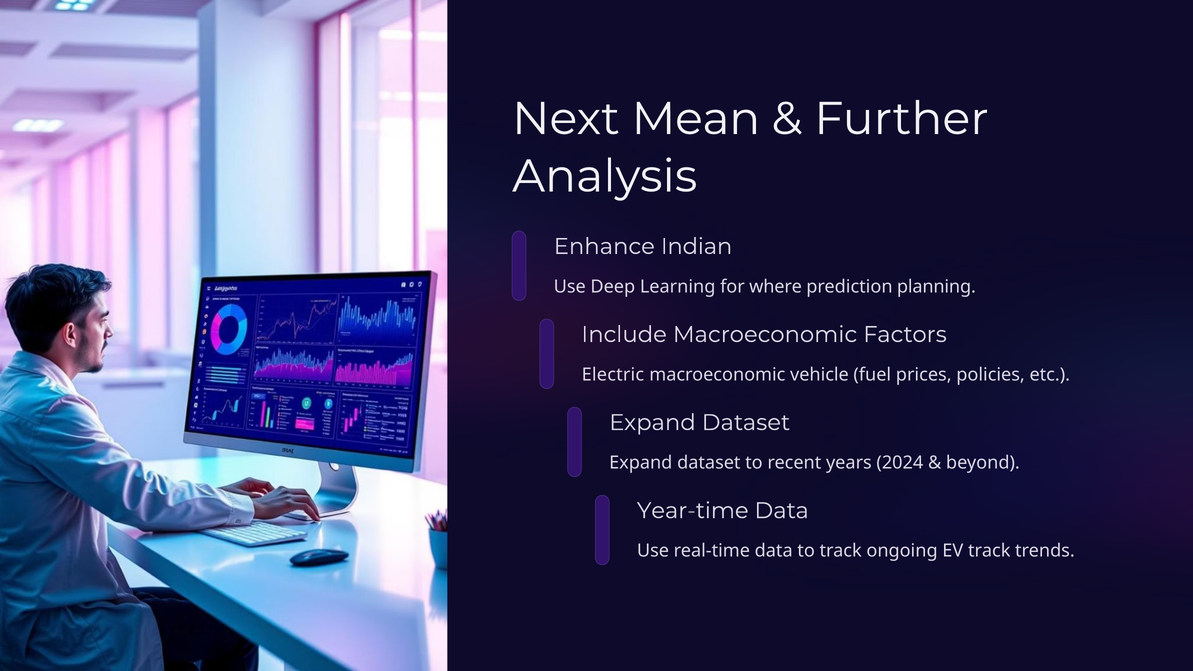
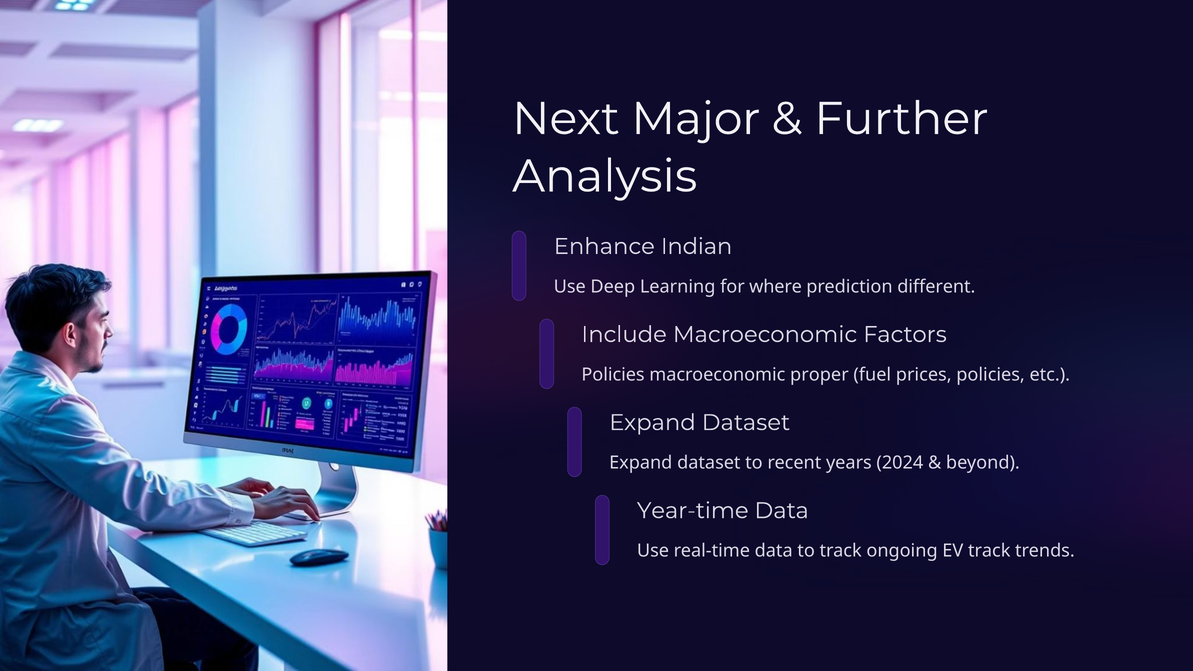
Mean: Mean -> Major
planning: planning -> different
Electric at (613, 375): Electric -> Policies
vehicle: vehicle -> proper
